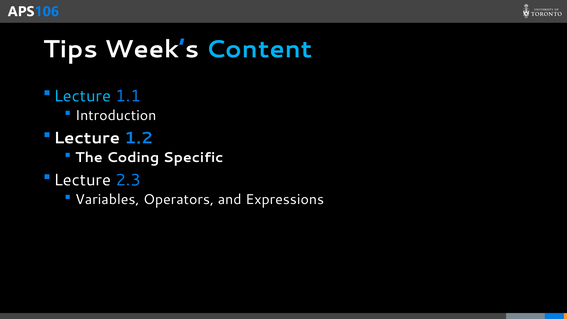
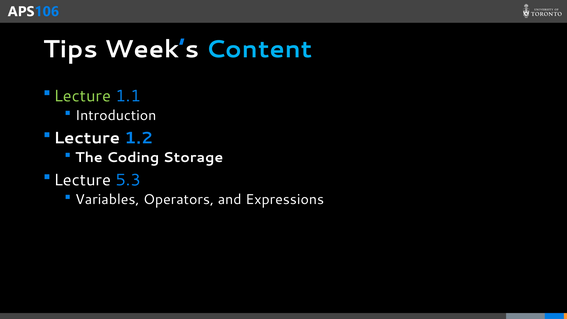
Lecture at (82, 96) colour: light blue -> light green
Specific: Specific -> Storage
2.3: 2.3 -> 5.3
